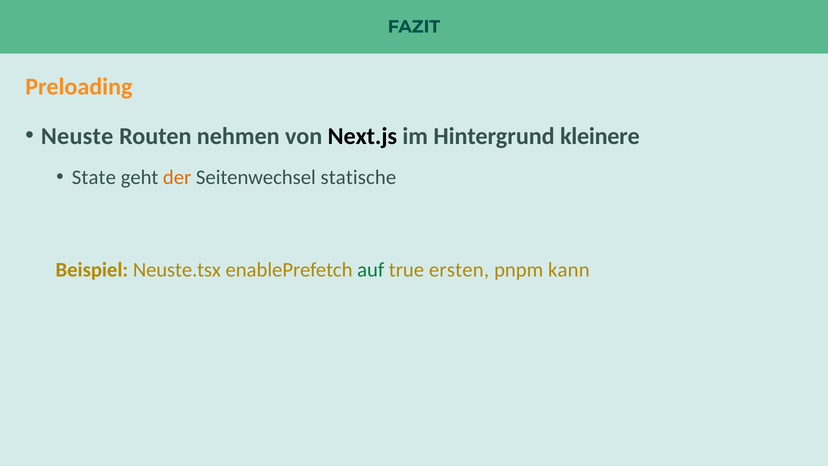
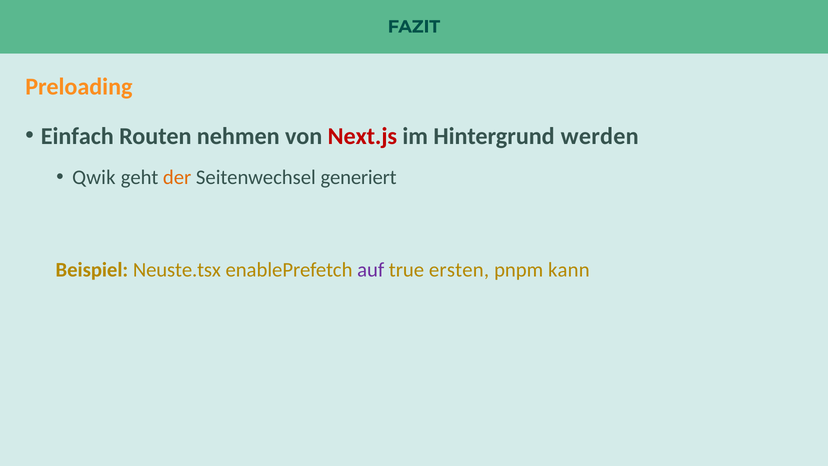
Neuste: Neuste -> Einfach
Next.js colour: black -> red
kleinere: kleinere -> werden
State: State -> Qwik
statische: statische -> generiert
auf colour: green -> purple
